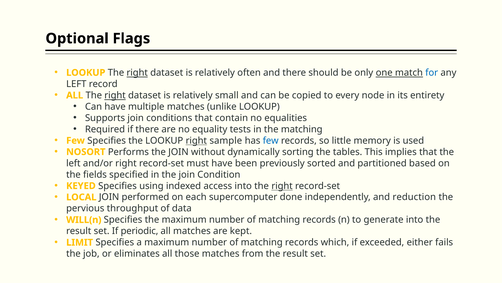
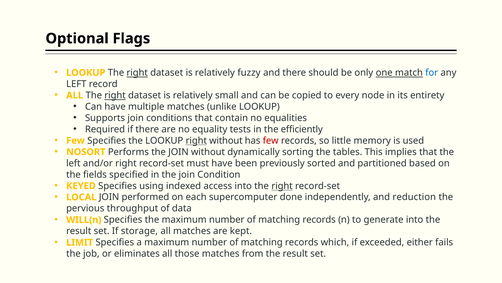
often: often -> fuzzy
the matching: matching -> efficiently
right sample: sample -> without
few at (271, 140) colour: blue -> red
periodic: periodic -> storage
